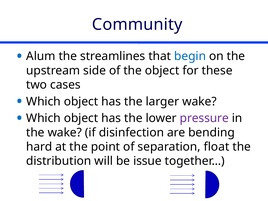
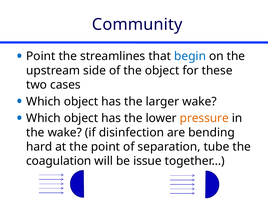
Alum at (41, 56): Alum -> Point
pressure colour: purple -> orange
float: float -> tube
distribution: distribution -> coagulation
